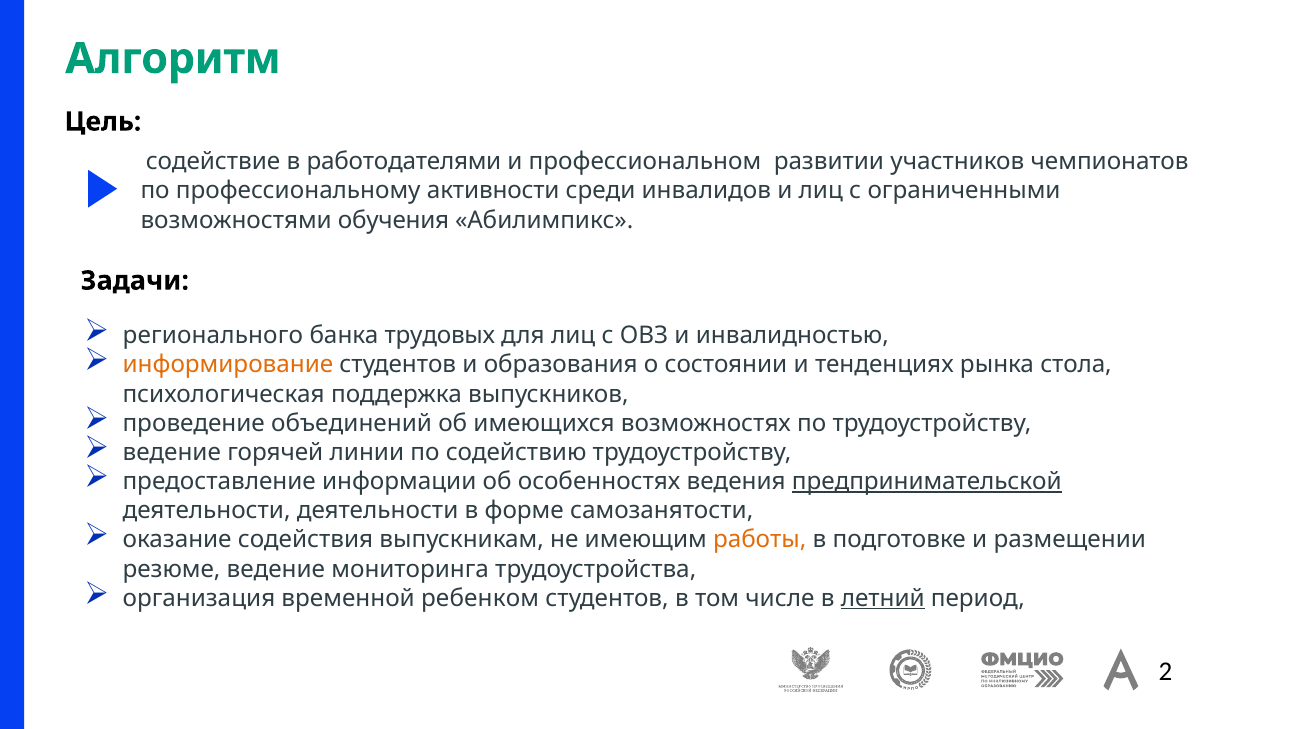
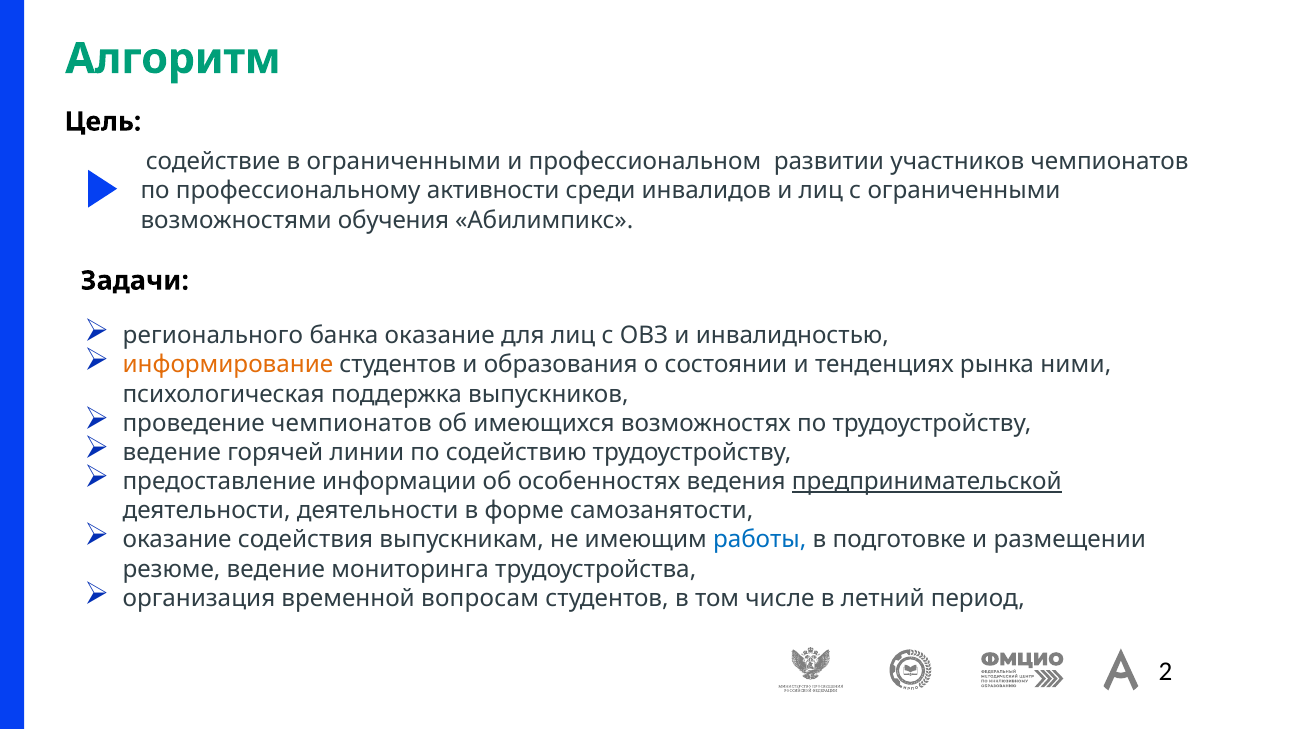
в работодателями: работодателями -> ограниченными
банка трудовых: трудовых -> оказание
стола: стола -> ними
проведение объединений: объединений -> чемпионатов
работы colour: orange -> blue
ребенком: ребенком -> вопросам
летний underline: present -> none
